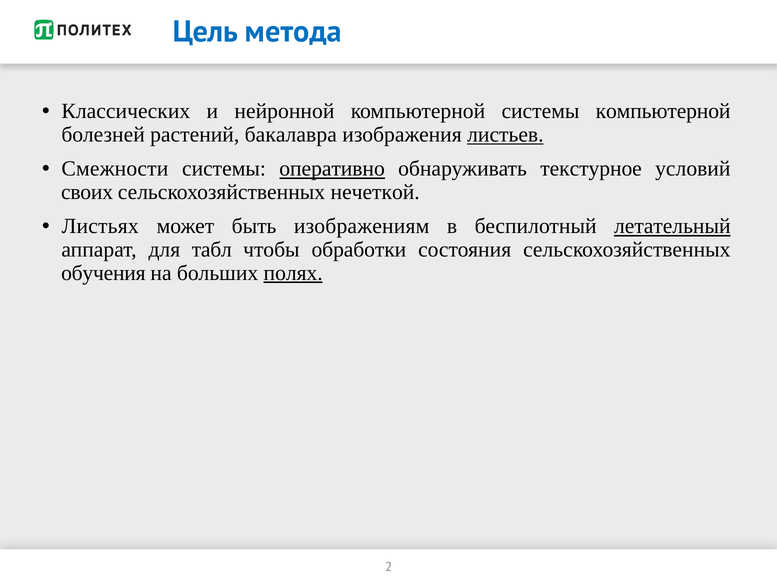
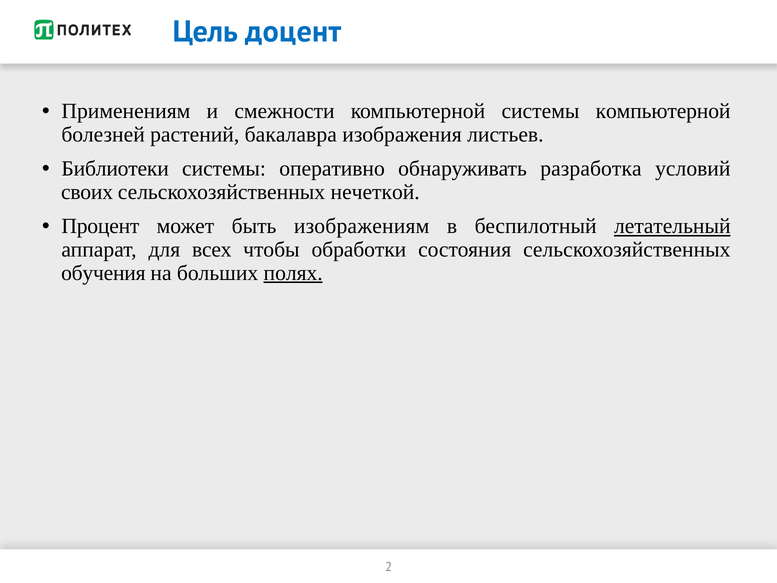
метода: метода -> доцент
Классических: Классических -> Применениям
нейронной: нейронной -> смежности
листьев underline: present -> none
Смежности: Смежности -> Библиотеки
оперативно underline: present -> none
текстурное: текстурное -> разработка
Листьях: Листьях -> Процент
табл: табл -> всех
